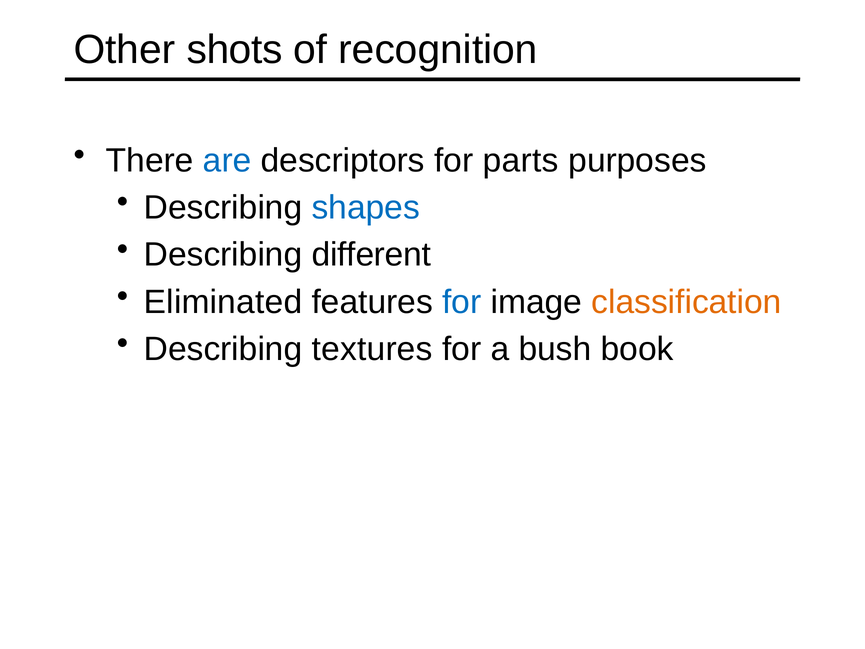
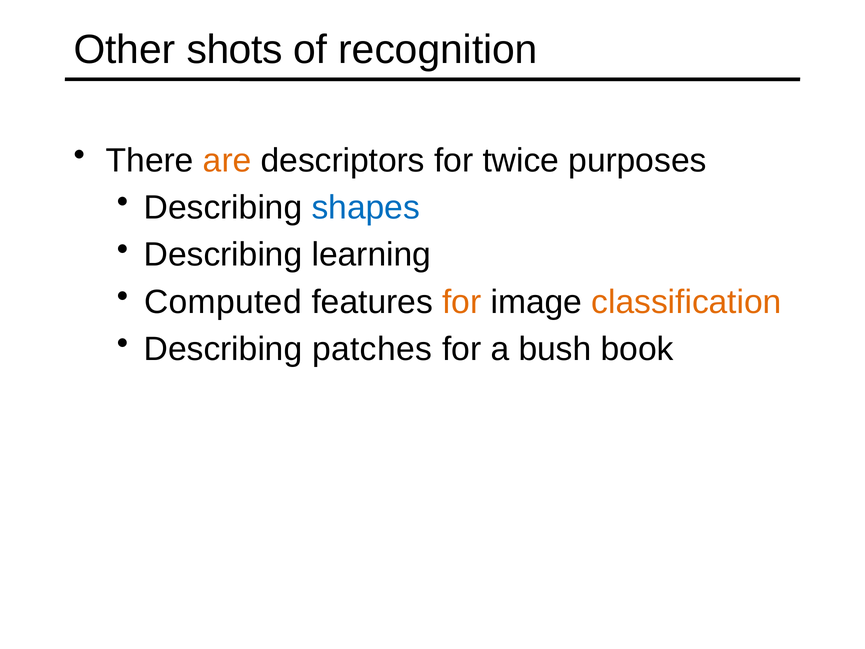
are colour: blue -> orange
parts: parts -> twice
different: different -> learning
Eliminated: Eliminated -> Computed
for at (462, 302) colour: blue -> orange
textures: textures -> patches
